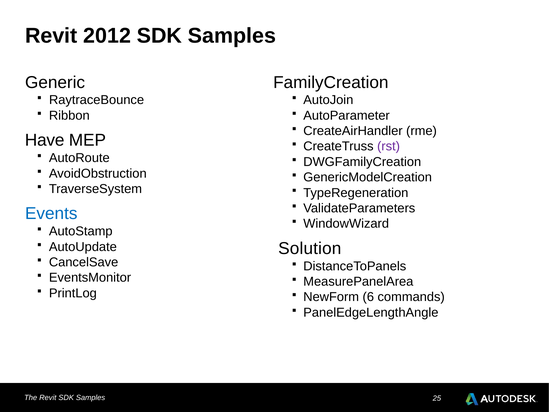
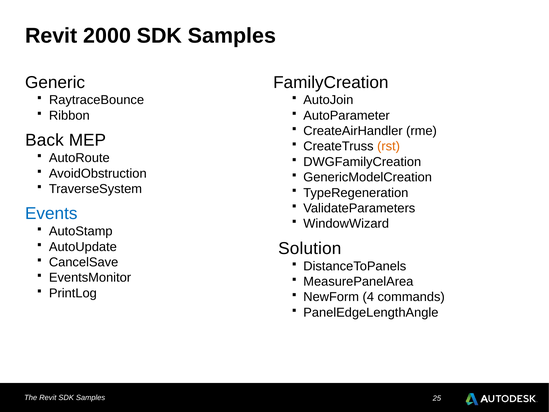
2012: 2012 -> 2000
Have: Have -> Back
rst colour: purple -> orange
6: 6 -> 4
